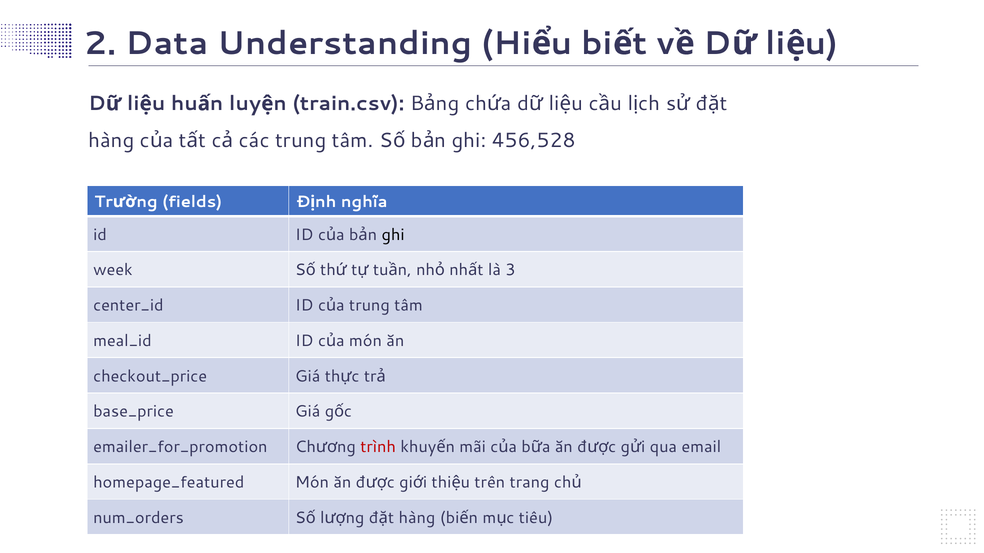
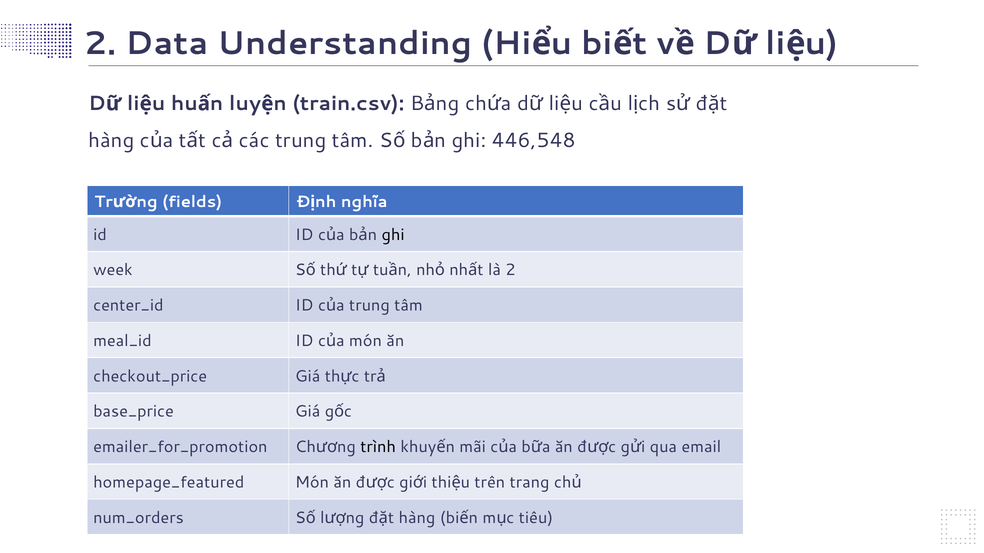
456,528: 456,528 -> 446,548
là 3: 3 -> 2
trình colour: red -> black
